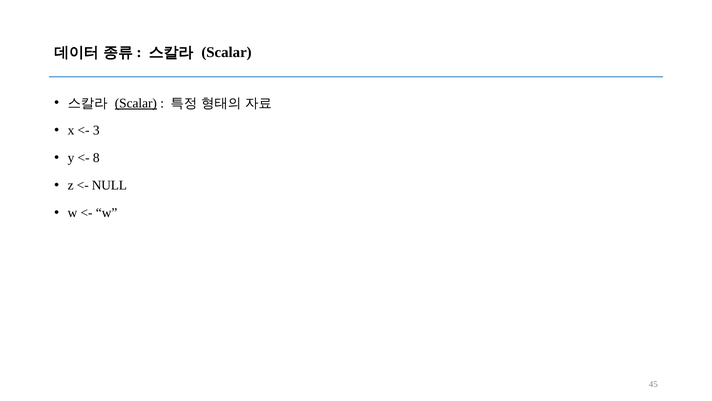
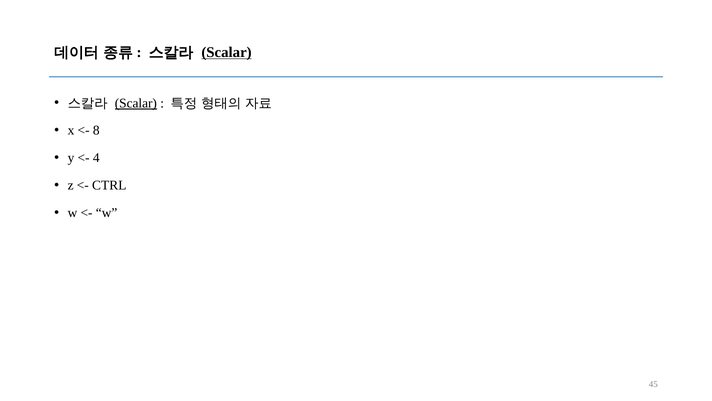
Scalar at (227, 52) underline: none -> present
3: 3 -> 8
8: 8 -> 4
NULL: NULL -> CTRL
